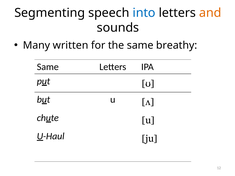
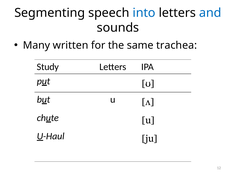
and colour: orange -> blue
breathy: breathy -> trachea
Same at (48, 67): Same -> Study
